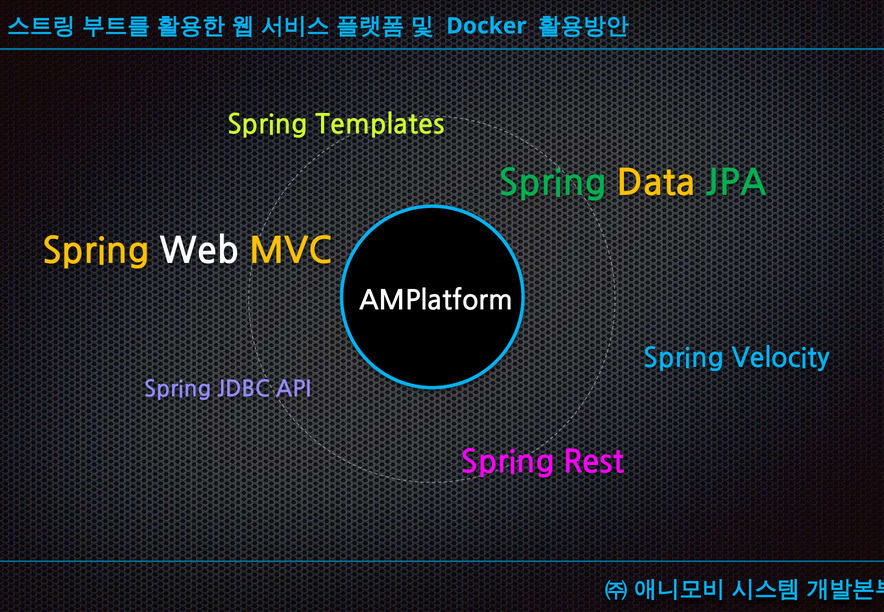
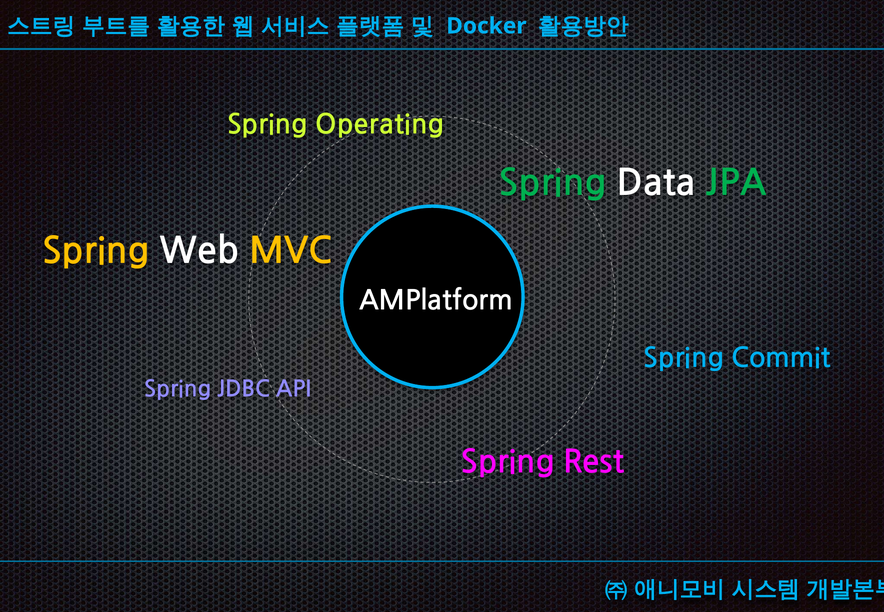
Templates: Templates -> Operating
Data colour: yellow -> white
Velocity: Velocity -> Commit
